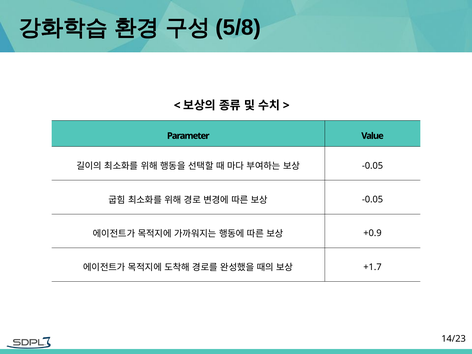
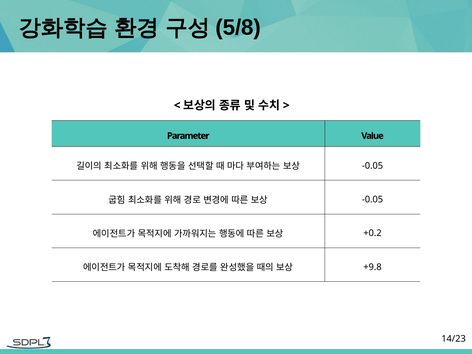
+0.9: +0.9 -> +0.2
+1.7: +1.7 -> +9.8
